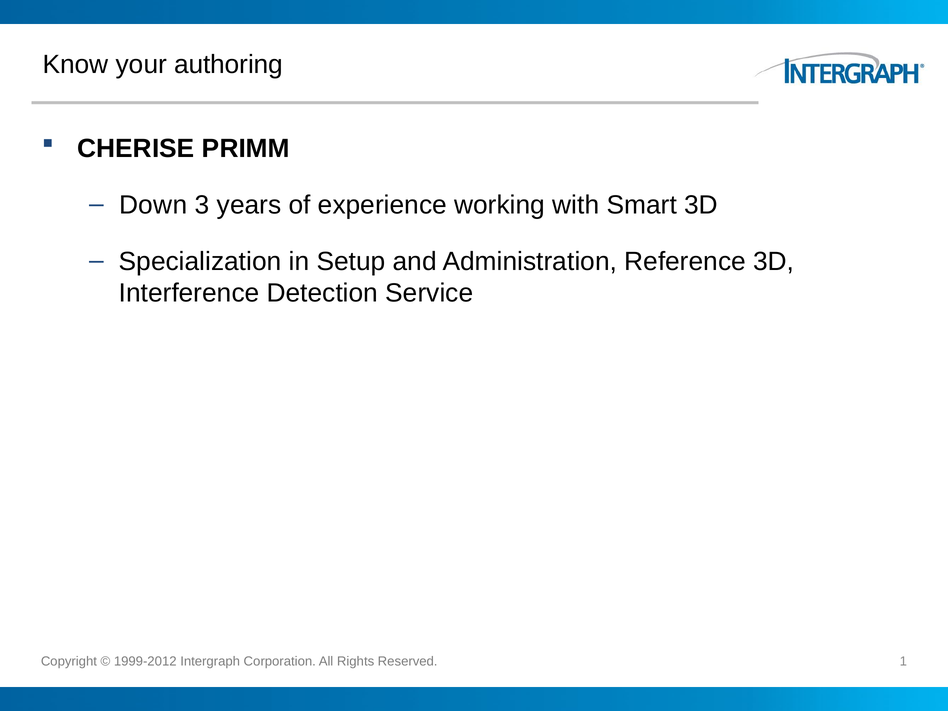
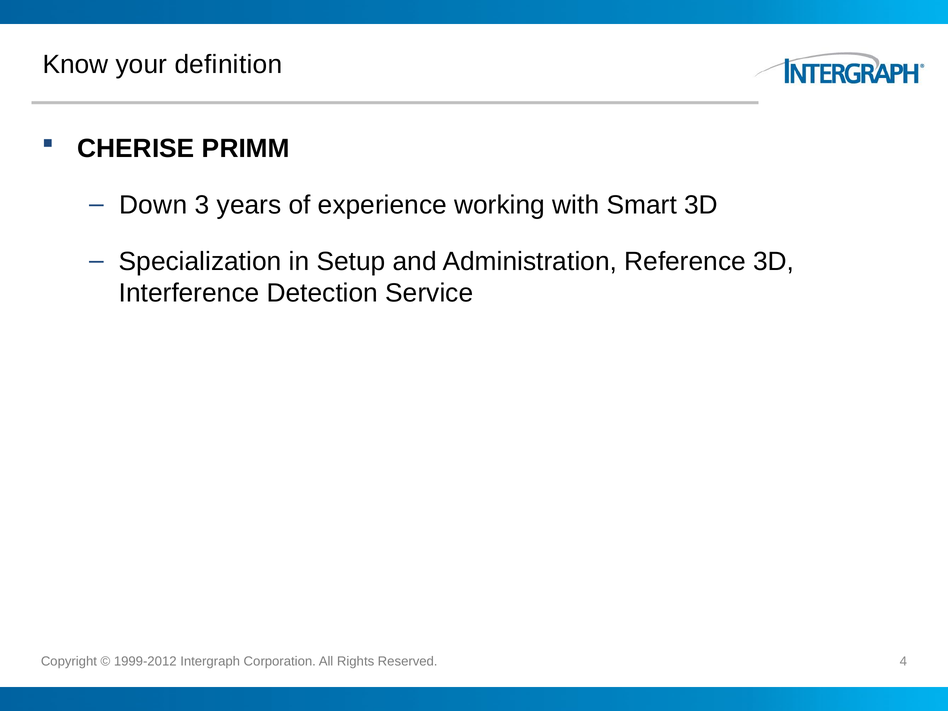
authoring: authoring -> definition
1: 1 -> 4
